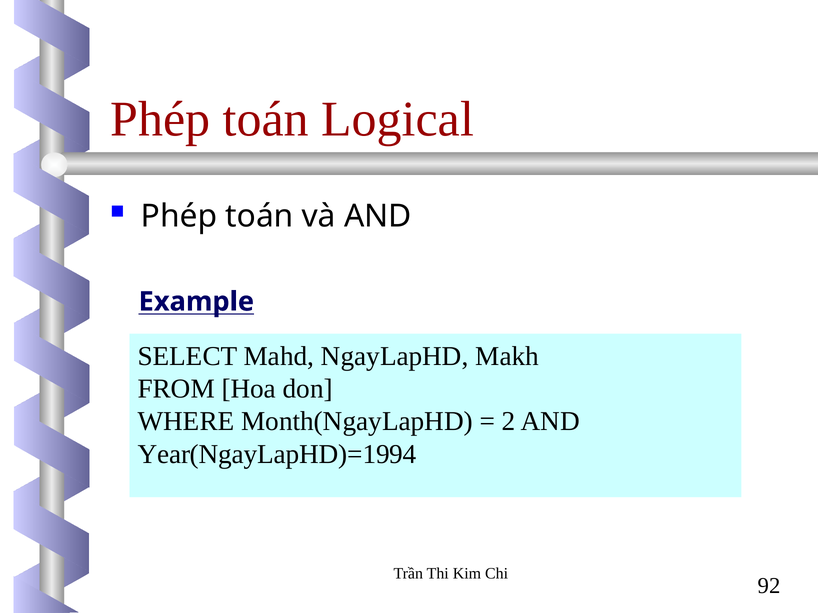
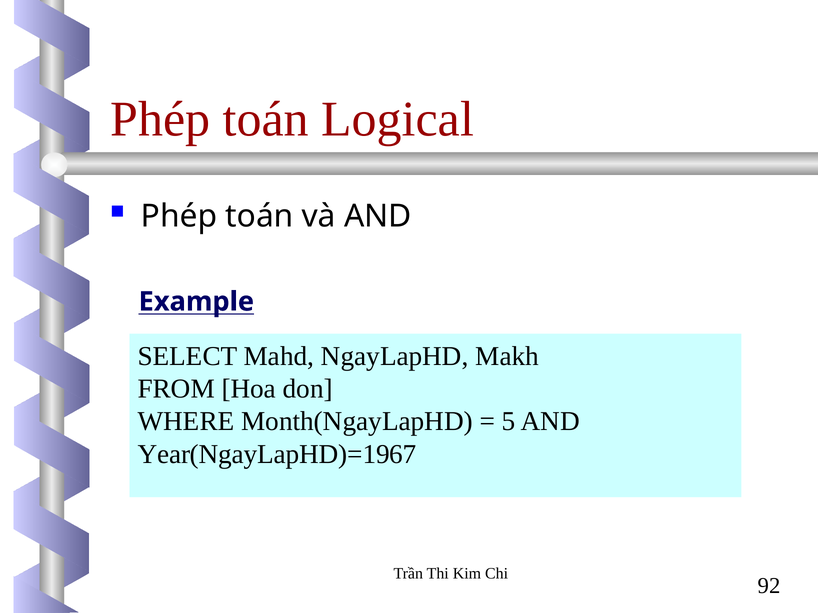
2: 2 -> 5
Year(NgayLapHD)=1994: Year(NgayLapHD)=1994 -> Year(NgayLapHD)=1967
